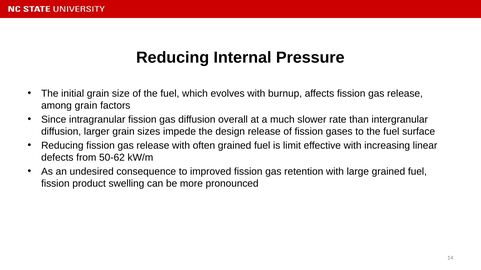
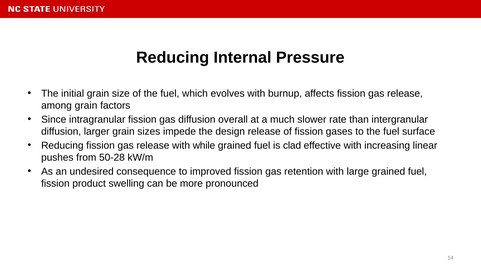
often: often -> while
limit: limit -> clad
defects: defects -> pushes
50-62: 50-62 -> 50-28
